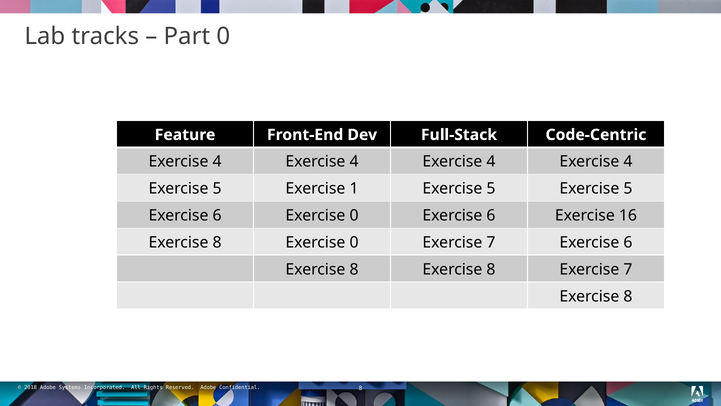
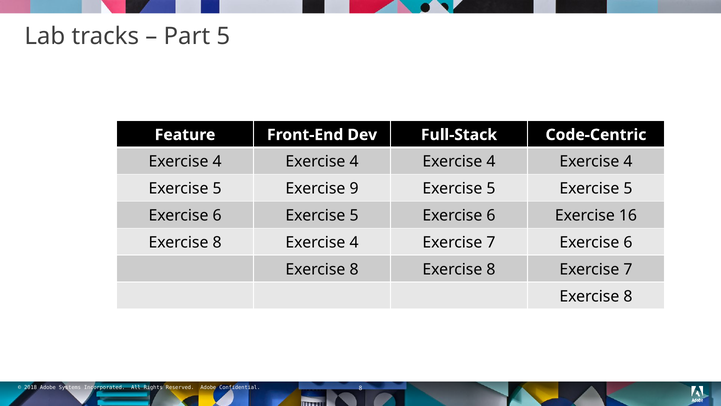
Part 0: 0 -> 5
1: 1 -> 9
6 Exercise 0: 0 -> 5
8 Exercise 0: 0 -> 4
